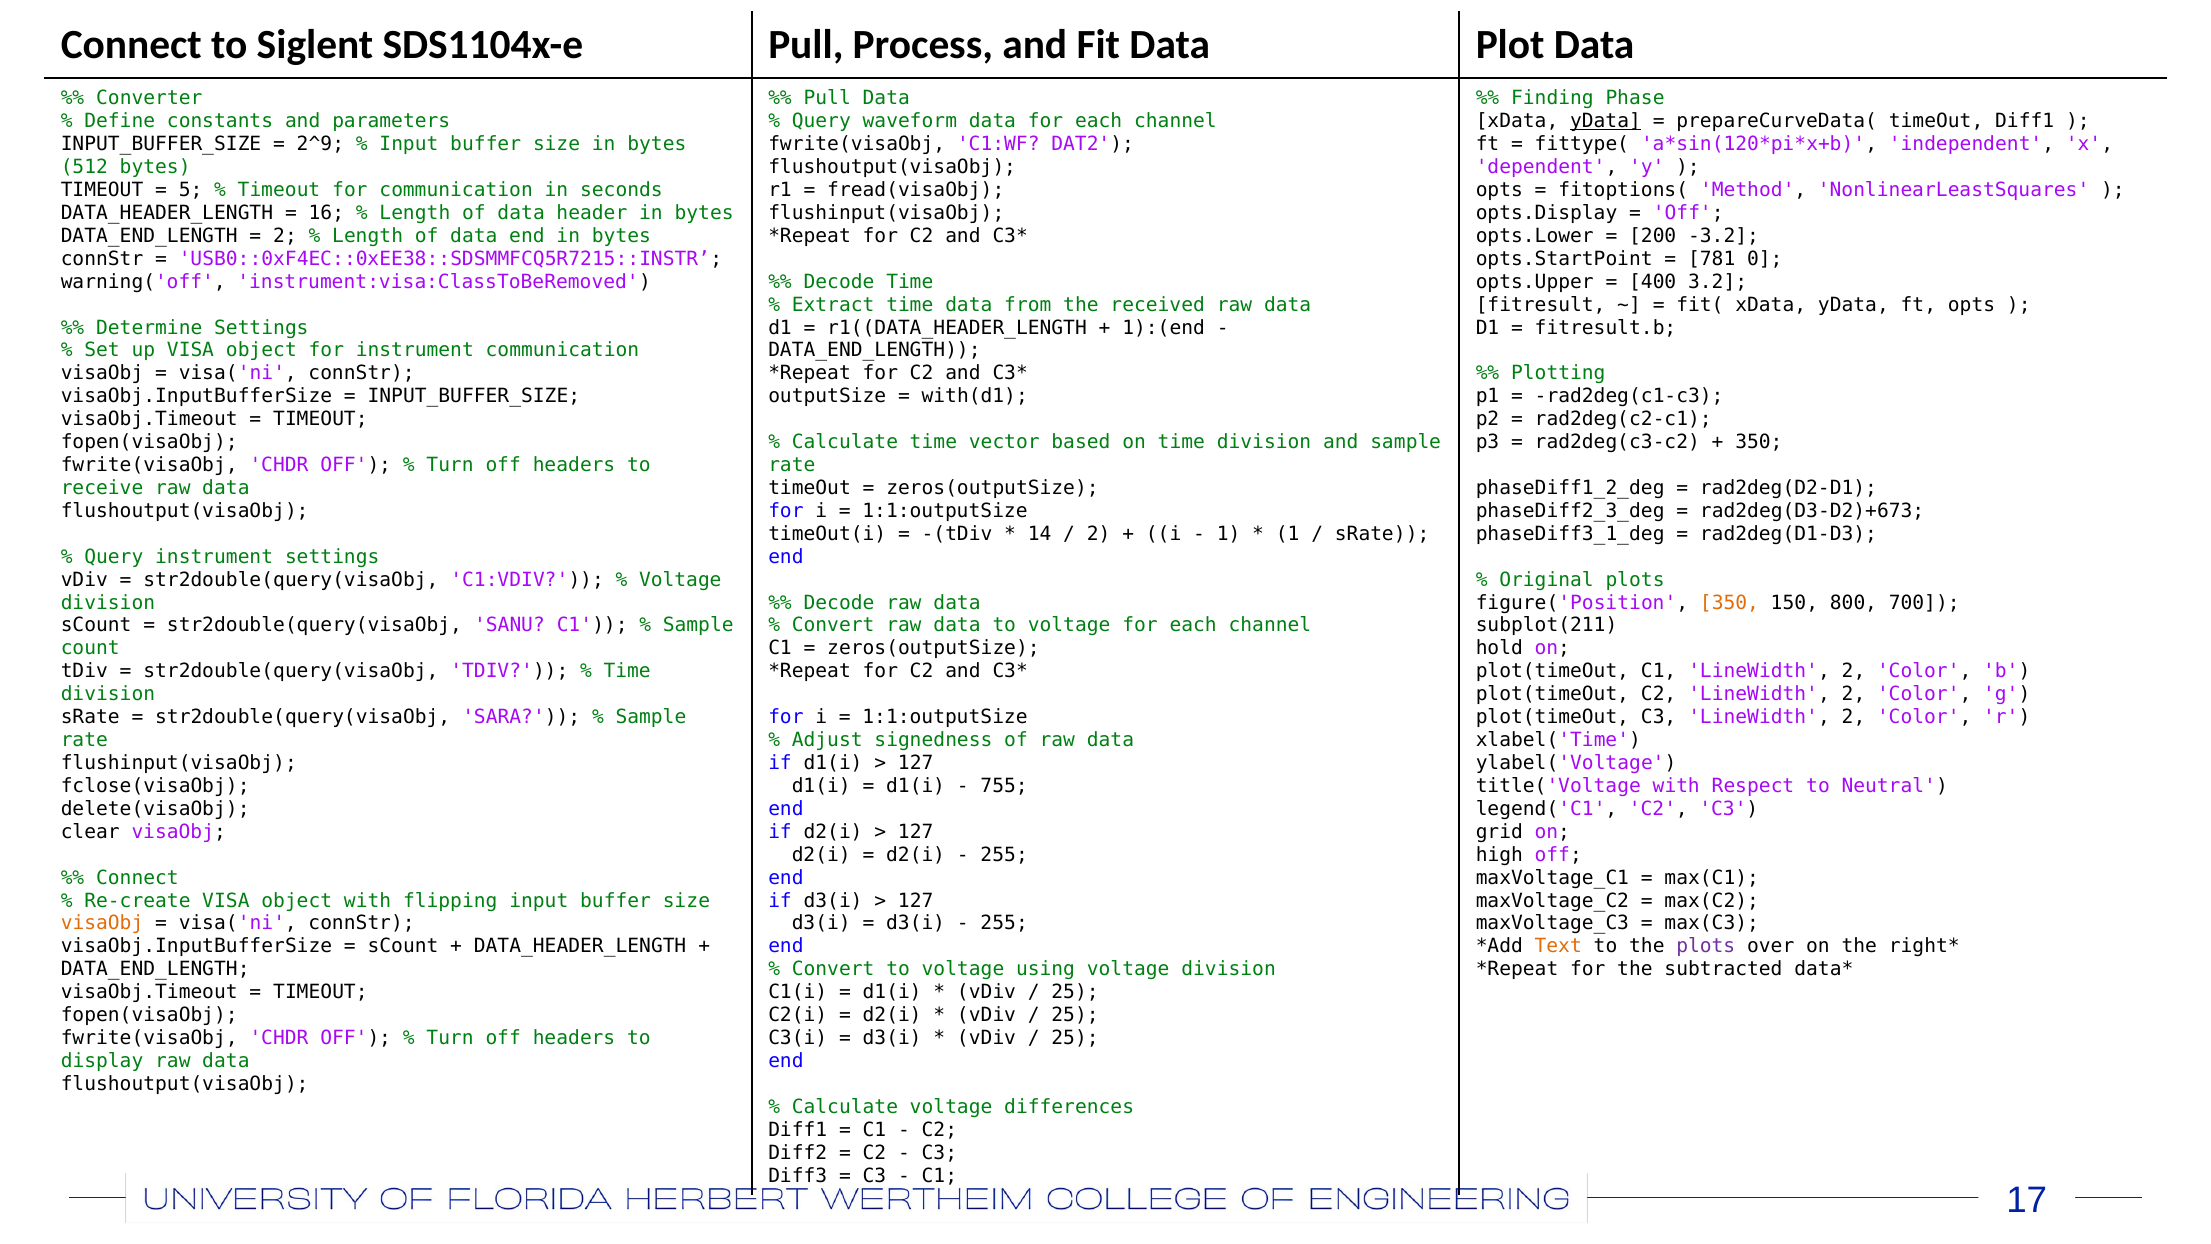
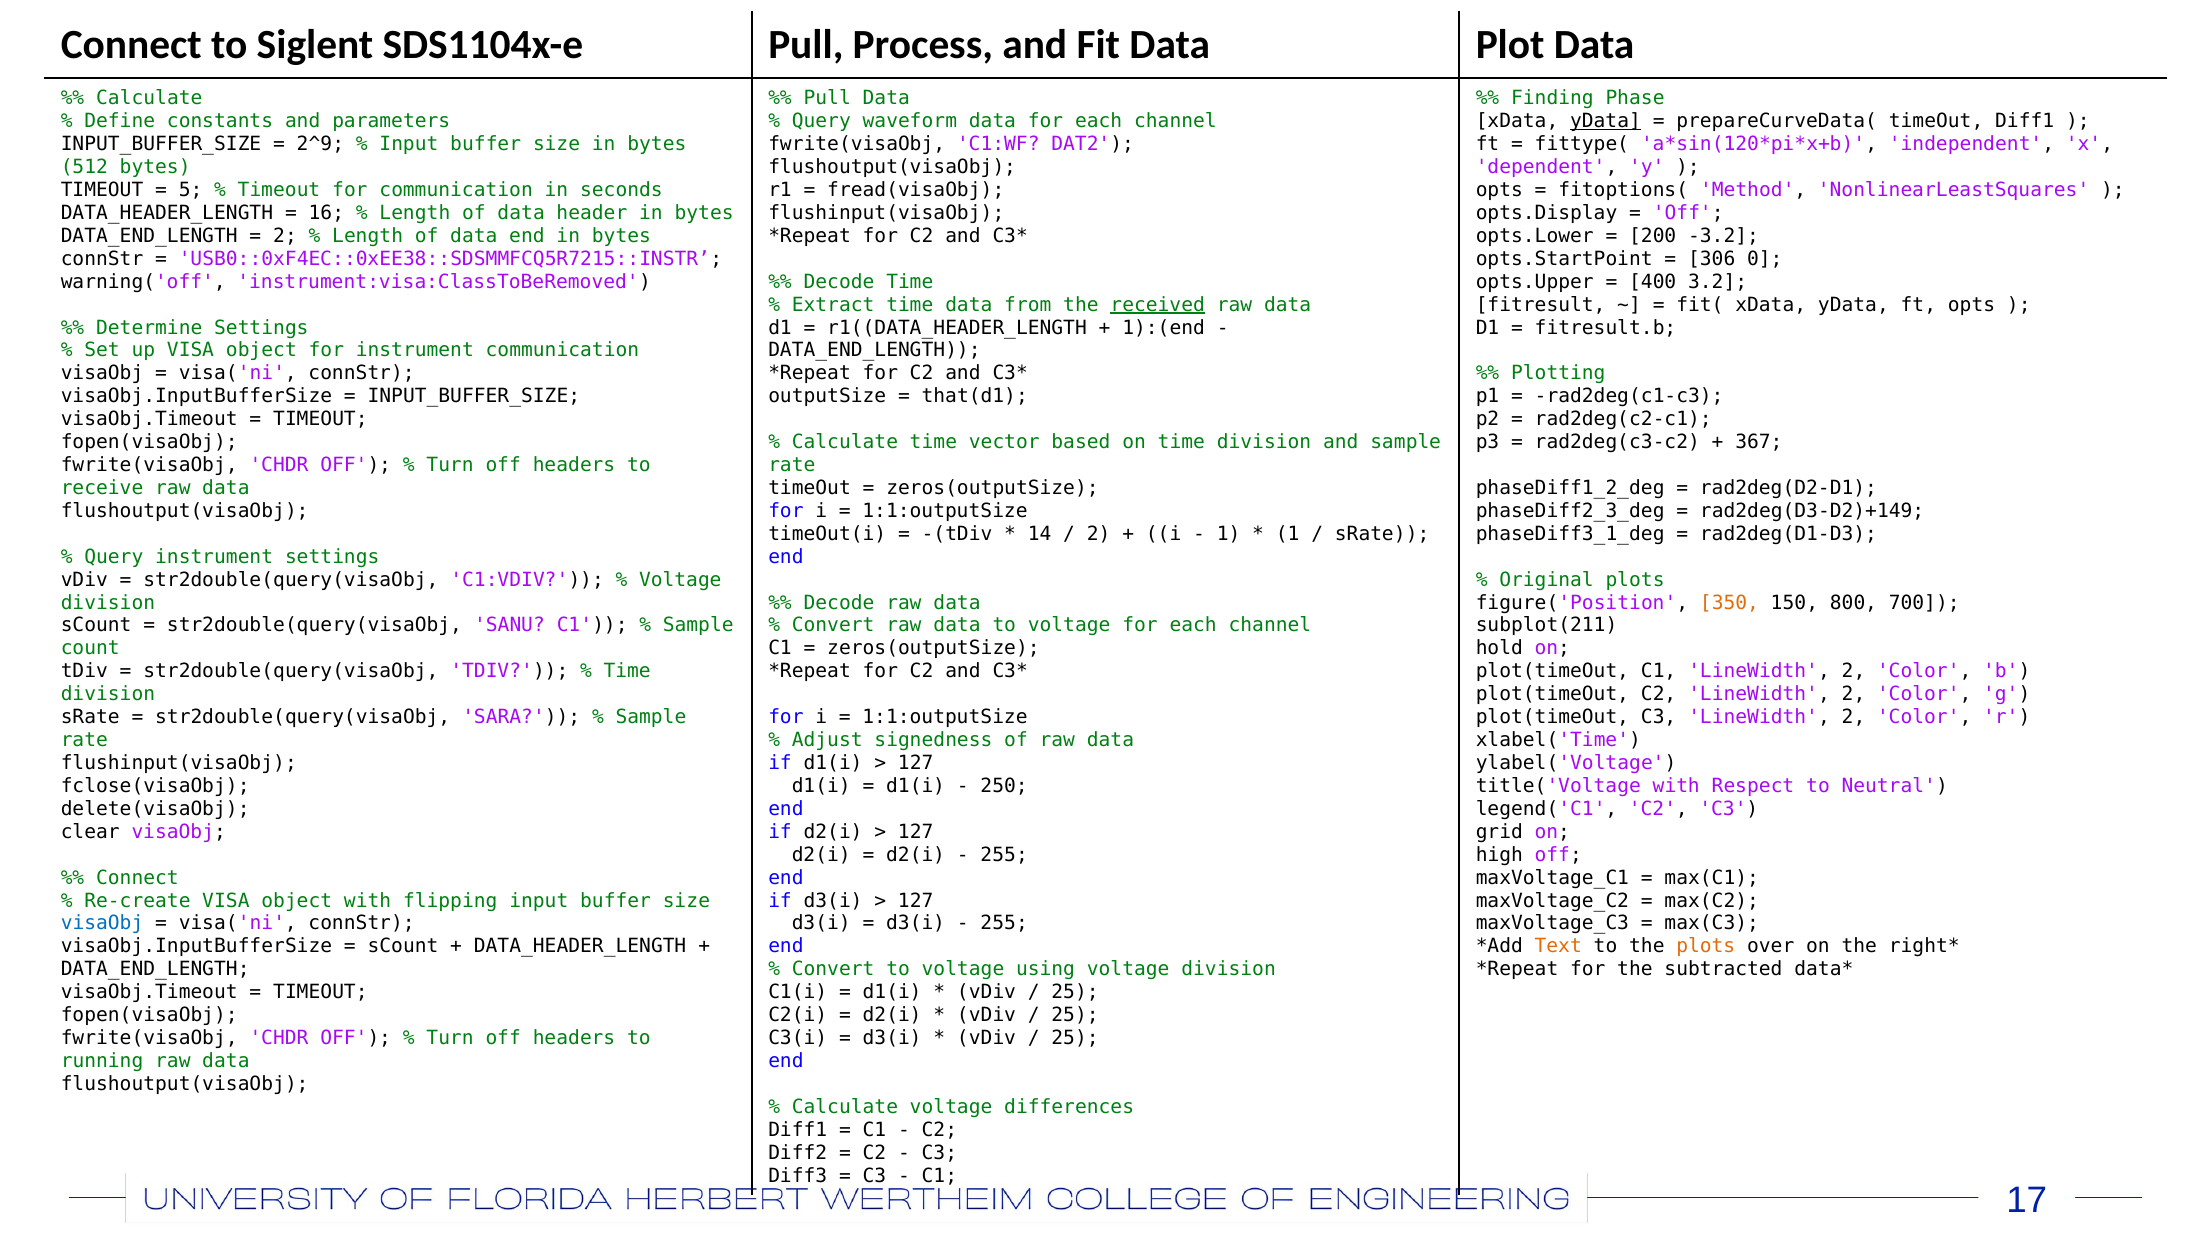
Converter at (149, 98): Converter -> Calculate
781: 781 -> 306
received underline: none -> present
with(d1: with(d1 -> that(d1
350 at (1759, 442): 350 -> 367
rad2deg(D3-D2)+673: rad2deg(D3-D2)+673 -> rad2deg(D3-D2)+149
755: 755 -> 250
visaObj at (102, 923) colour: orange -> blue
plots at (1706, 946) colour: purple -> orange
display: display -> running
